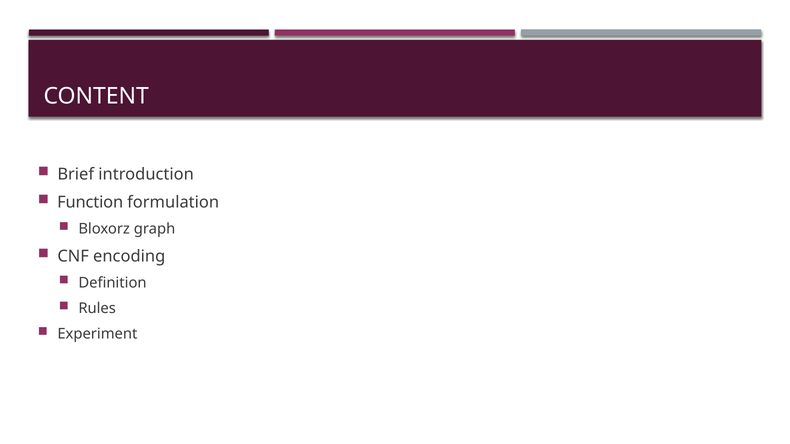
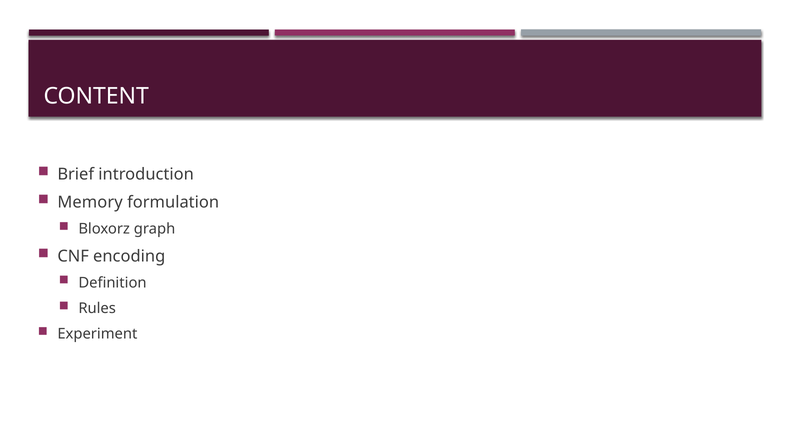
Function: Function -> Memory
